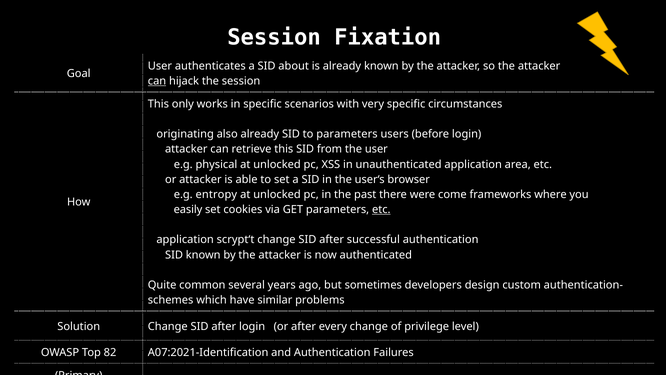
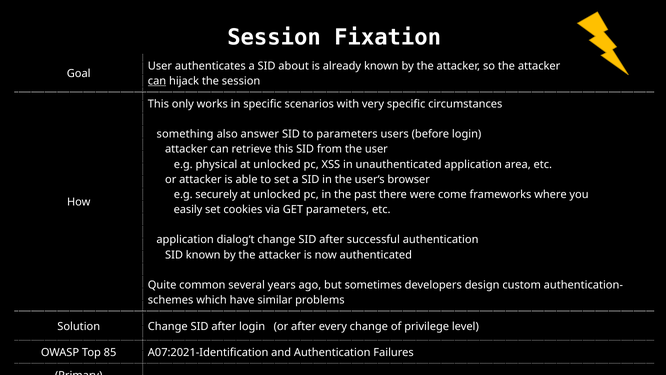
originating: originating -> something
also already: already -> answer
entropy: entropy -> securely
etc at (381, 209) underline: present -> none
scrypt‘t: scrypt‘t -> dialog‘t
82: 82 -> 85
